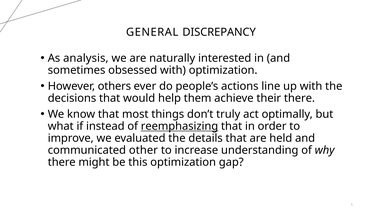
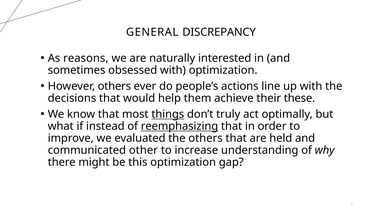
analysis: analysis -> reasons
their there: there -> these
things underline: none -> present
the details: details -> others
